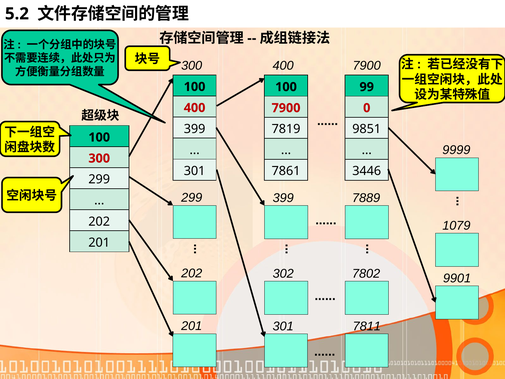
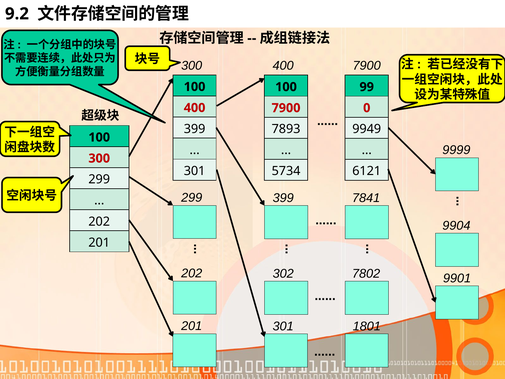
5.2: 5.2 -> 9.2
7819: 7819 -> 7893
9851: 9851 -> 9949
7861: 7861 -> 5734
3446: 3446 -> 6121
7889: 7889 -> 7841
1079: 1079 -> 9904
7811: 7811 -> 1801
